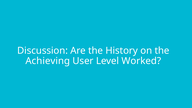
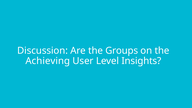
History: History -> Groups
Worked: Worked -> Insights
